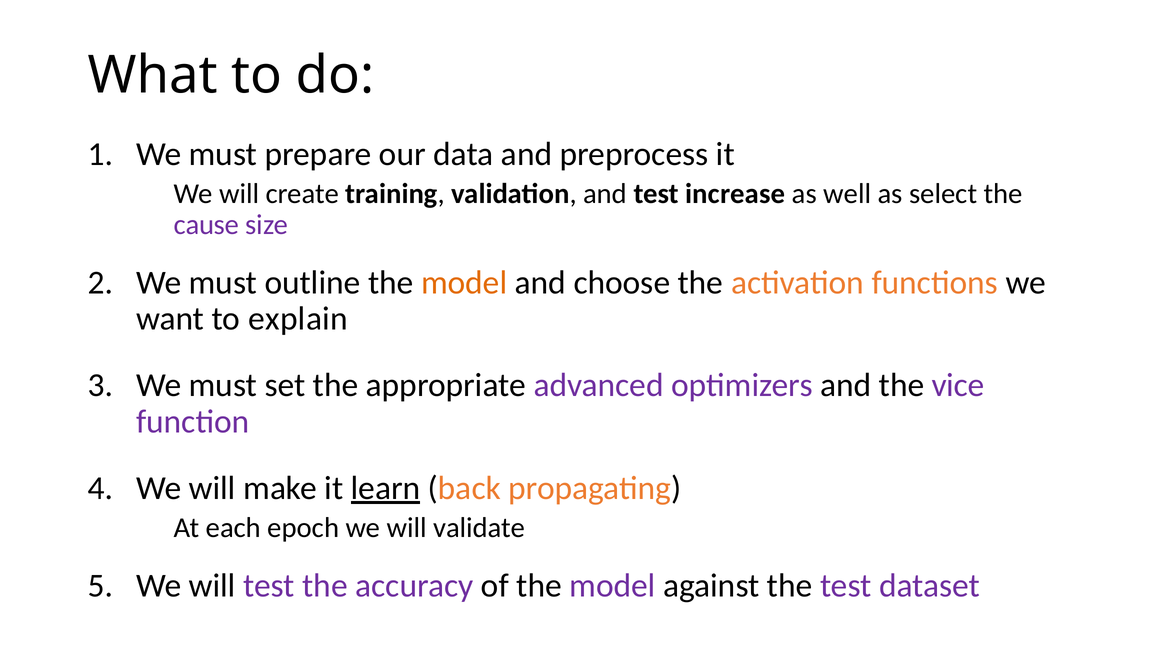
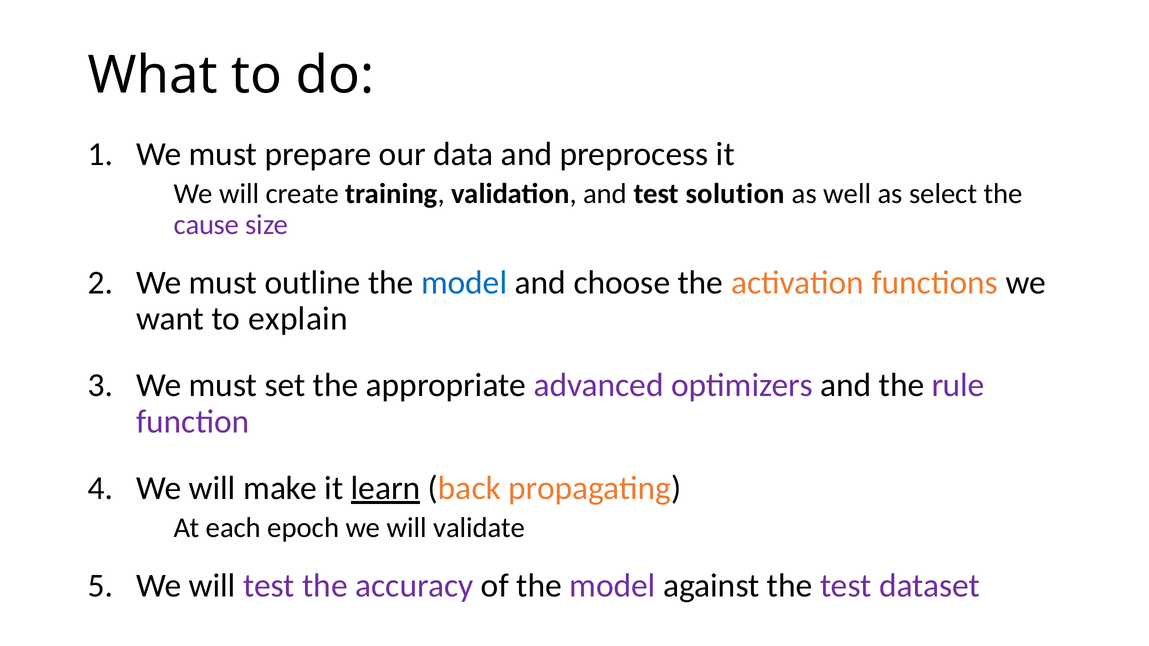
increase: increase -> solution
model at (464, 283) colour: orange -> blue
vice: vice -> rule
